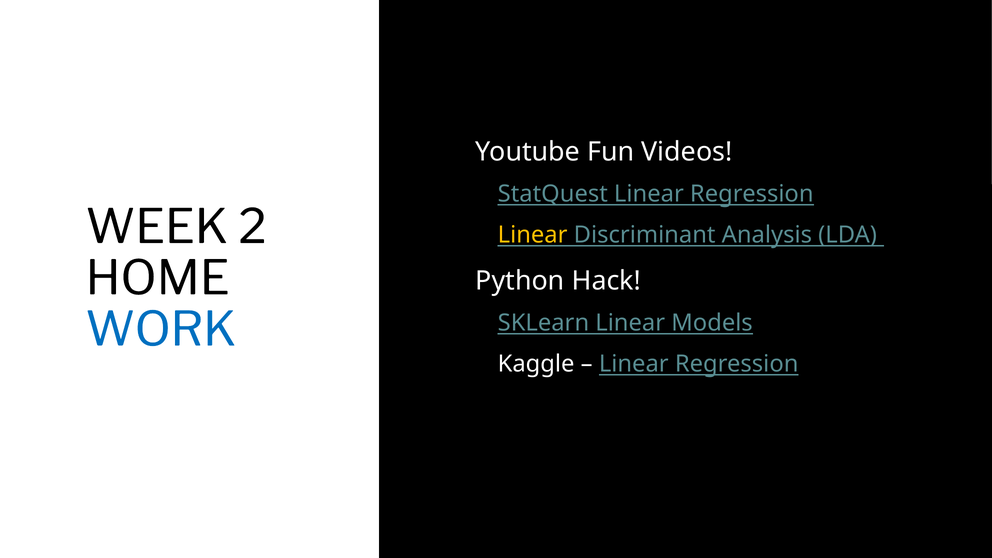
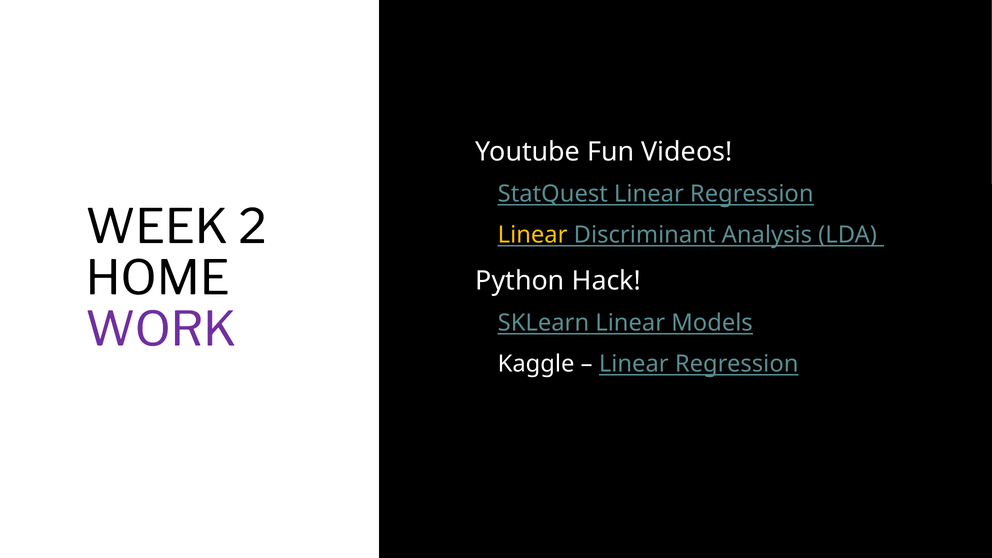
WORK colour: blue -> purple
